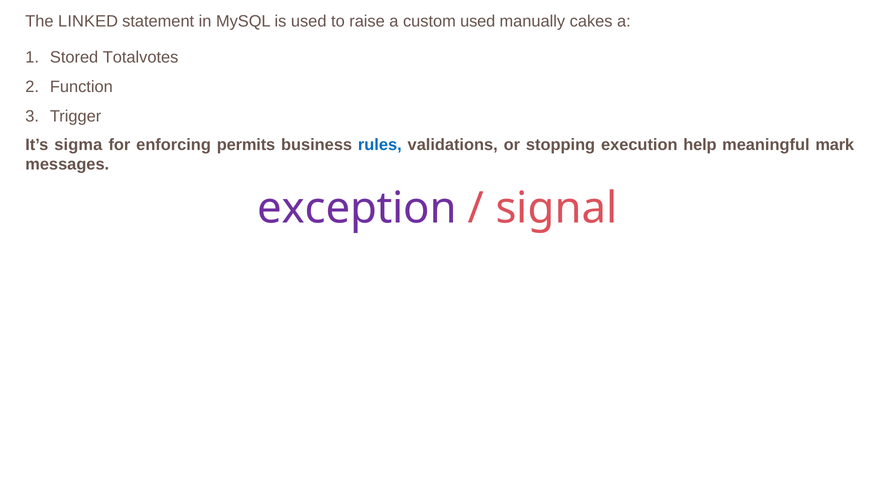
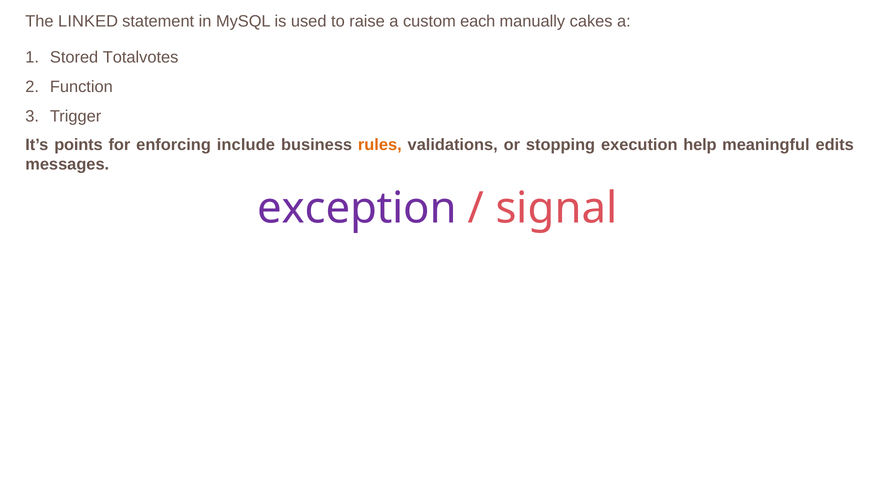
custom used: used -> each
sigma: sigma -> points
permits: permits -> include
rules colour: blue -> orange
mark: mark -> edits
